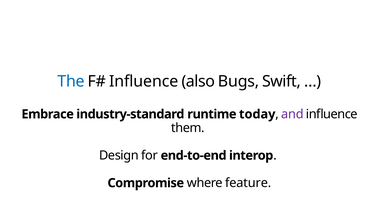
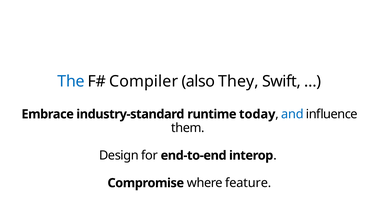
Influence at (144, 81): Influence -> Compiler
Bugs: Bugs -> They
and colour: purple -> blue
